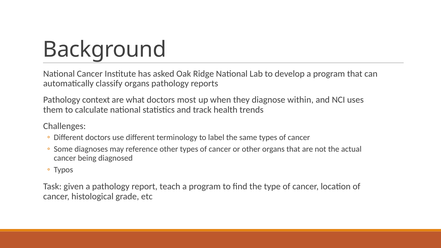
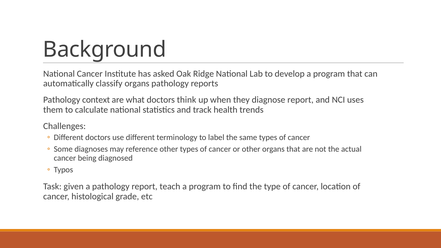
most: most -> think
diagnose within: within -> report
